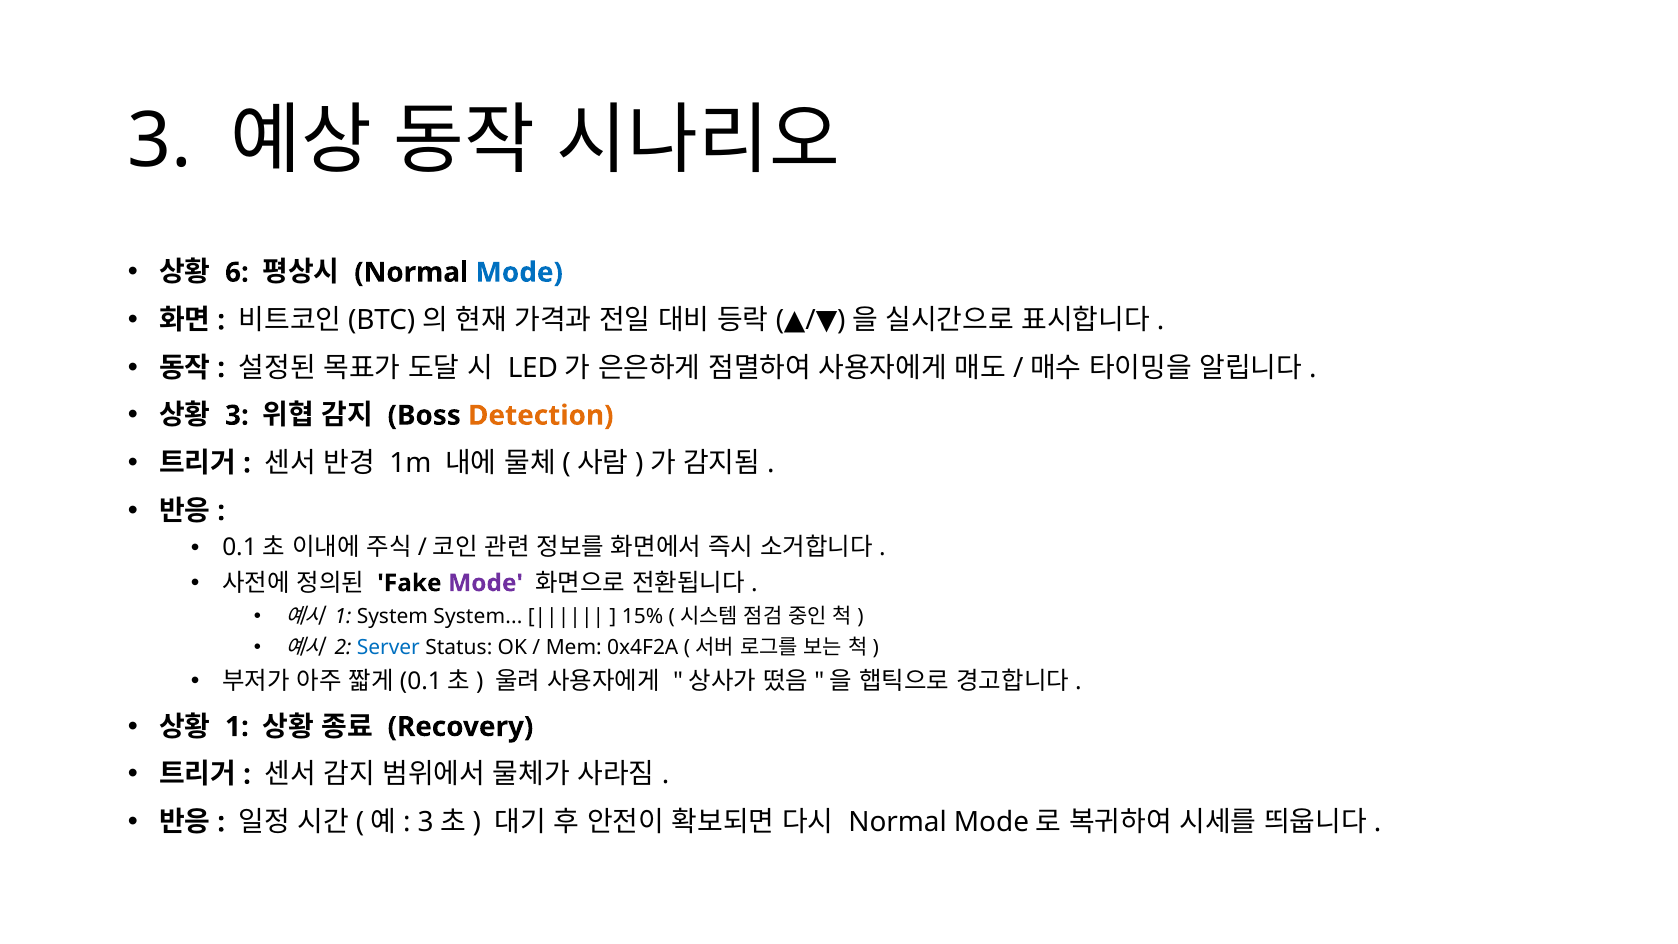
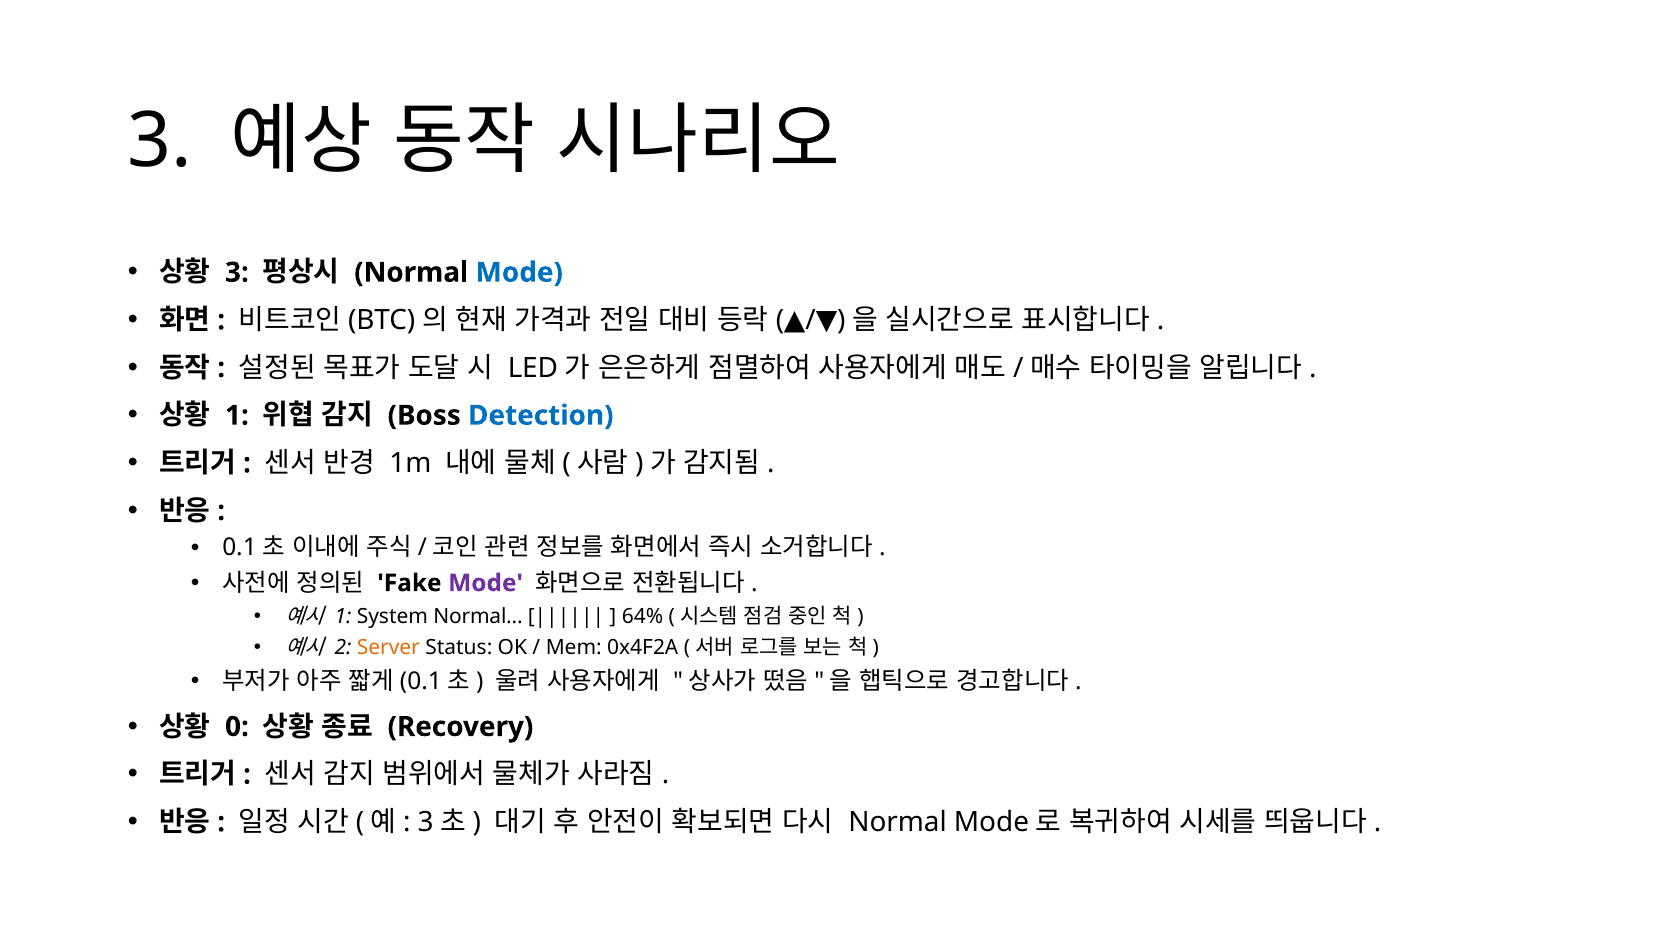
6 at (237, 272): 6 -> 3
3 at (237, 415): 3 -> 1
Detection colour: orange -> blue
System System: System -> Normal
15%: 15% -> 64%
Server colour: blue -> orange
1 at (237, 727): 1 -> 0
